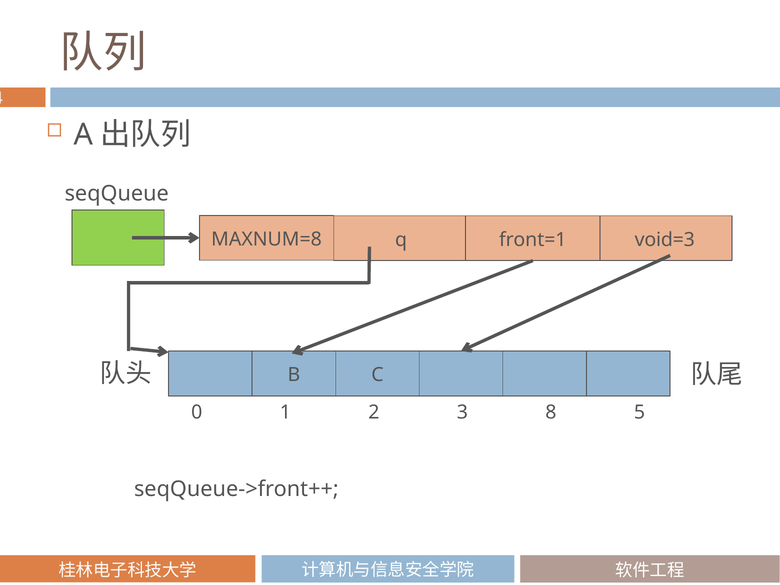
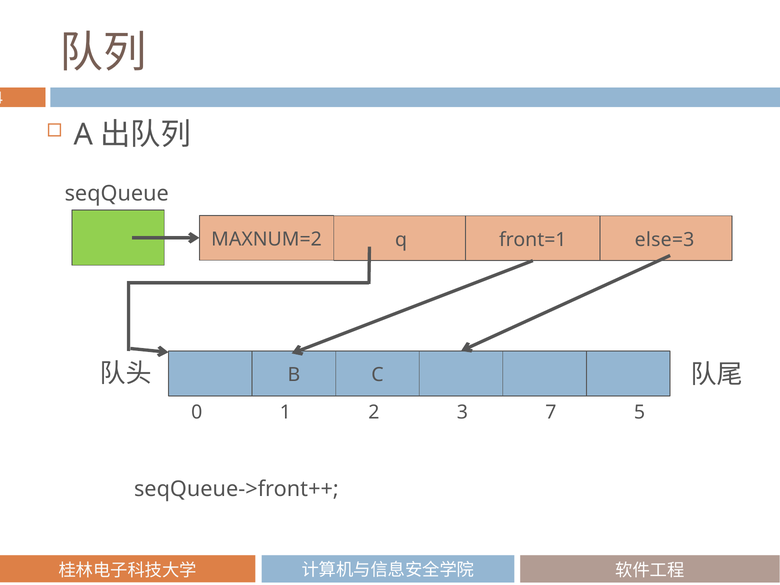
MAXNUM=8: MAXNUM=8 -> MAXNUM=2
void=3: void=3 -> else=3
8: 8 -> 7
